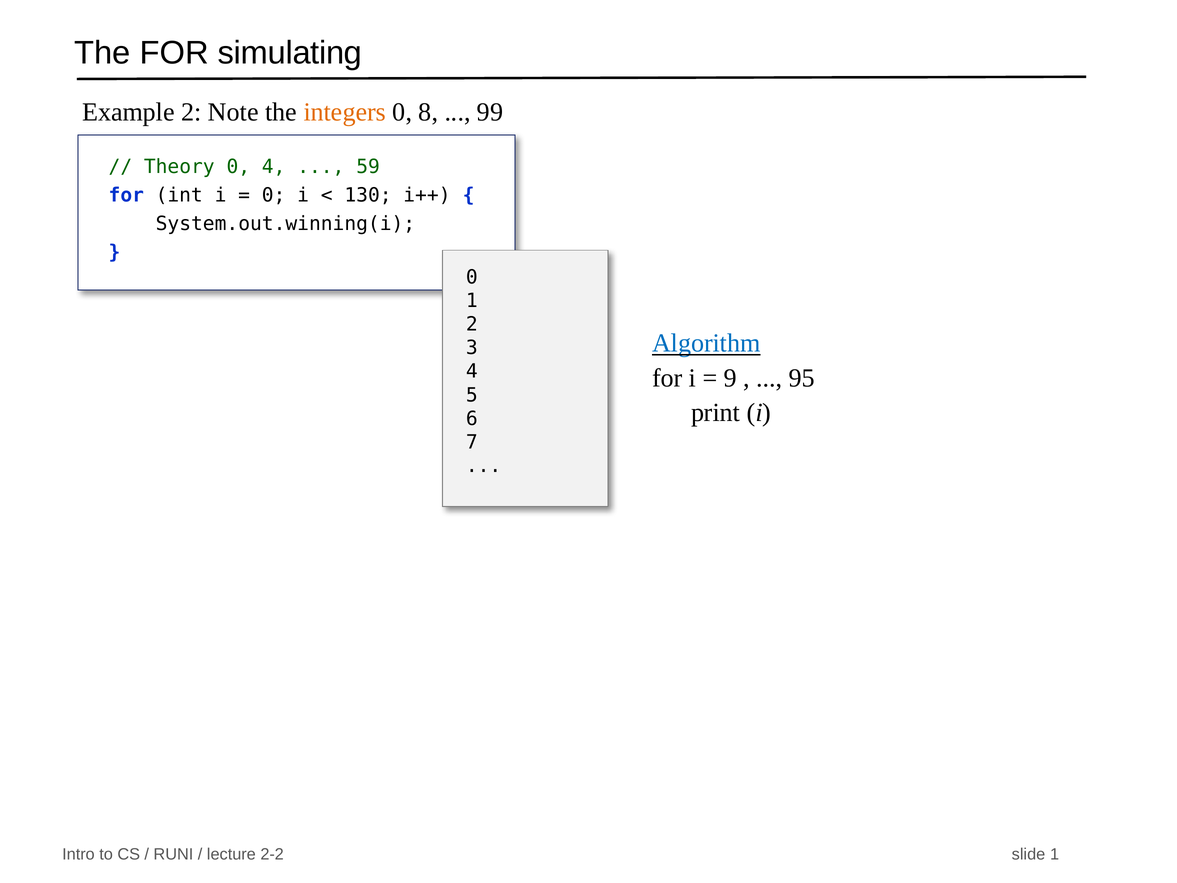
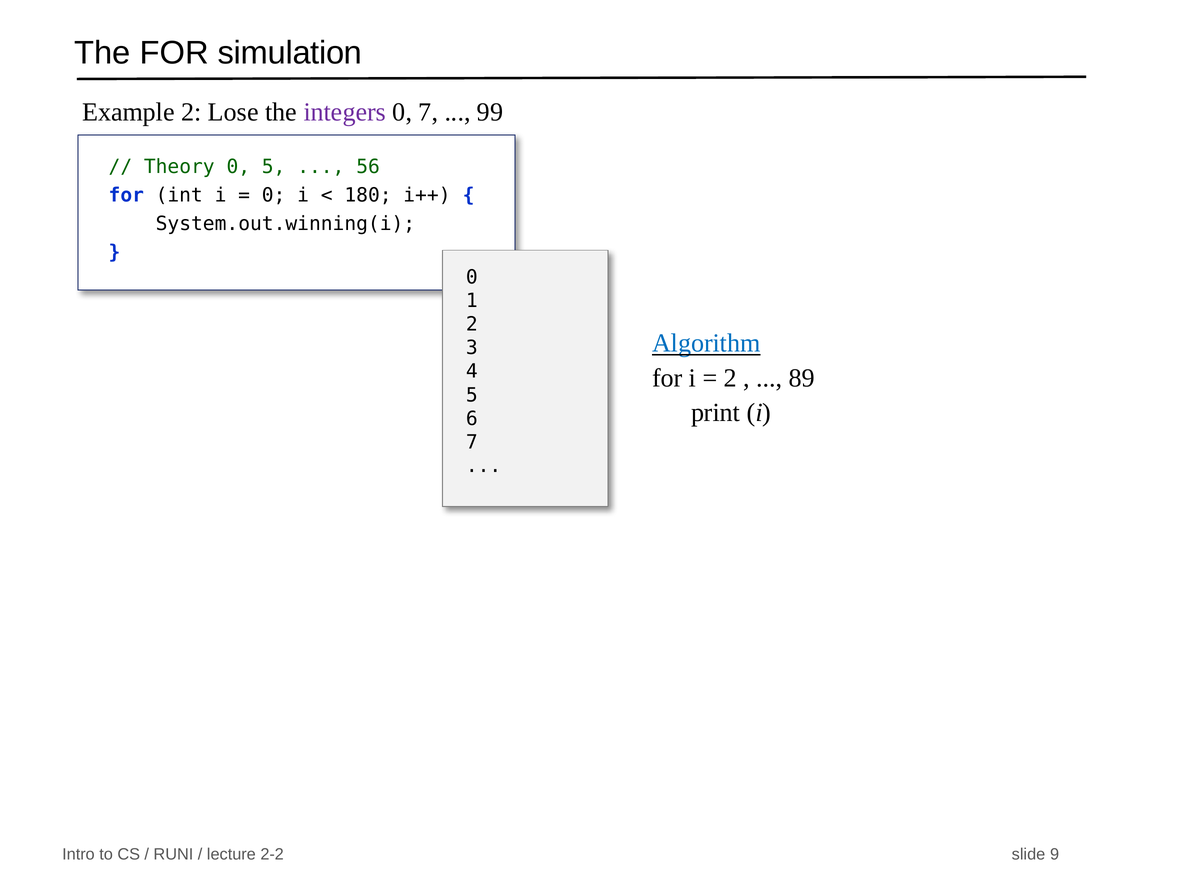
simulating: simulating -> simulation
Note: Note -> Lose
integers colour: orange -> purple
0 8: 8 -> 7
0 4: 4 -> 5
59: 59 -> 56
130: 130 -> 180
9 at (730, 378): 9 -> 2
95: 95 -> 89
1 at (1055, 854): 1 -> 9
